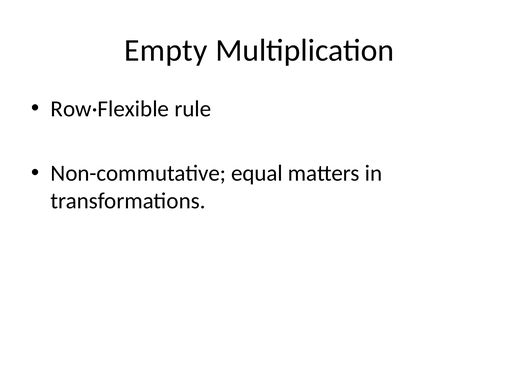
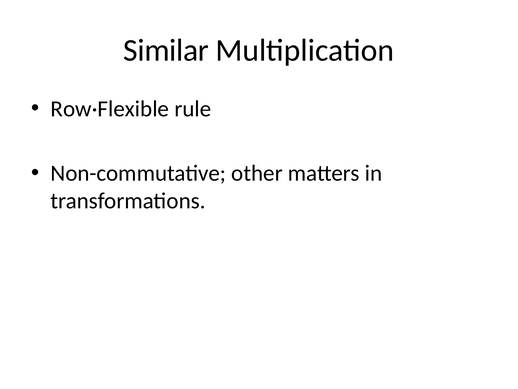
Empty: Empty -> Similar
equal: equal -> other
